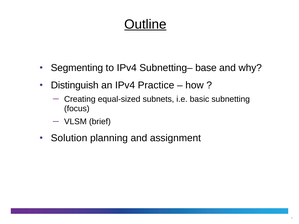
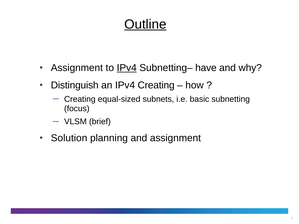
Segmenting at (77, 68): Segmenting -> Assignment
IPv4 at (127, 68) underline: none -> present
base: base -> have
IPv4 Practice: Practice -> Creating
